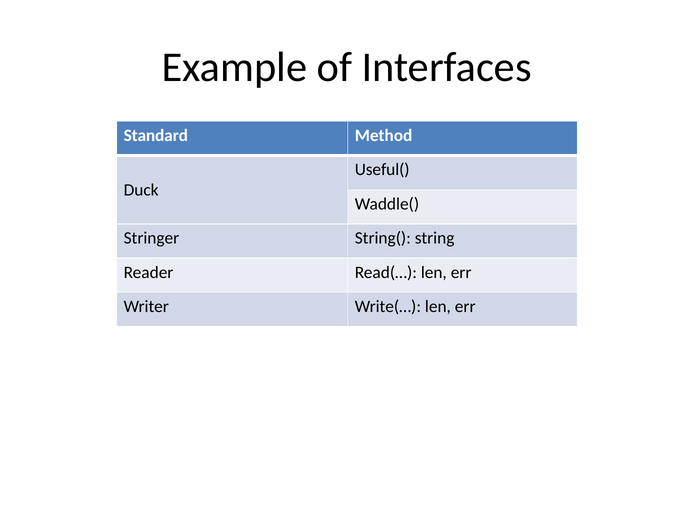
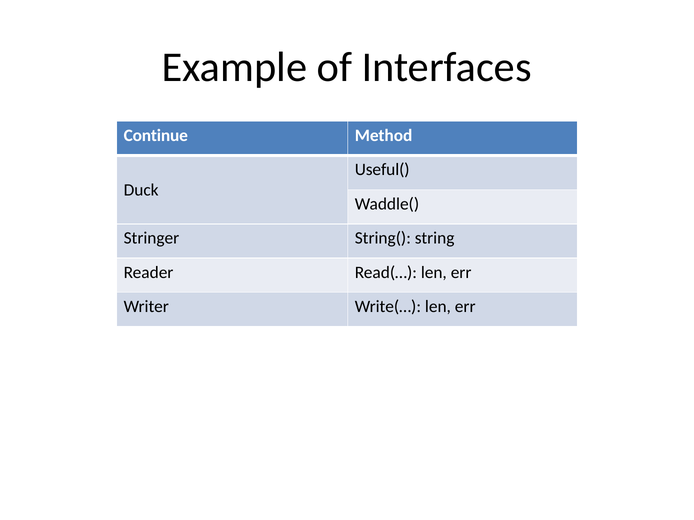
Standard: Standard -> Continue
